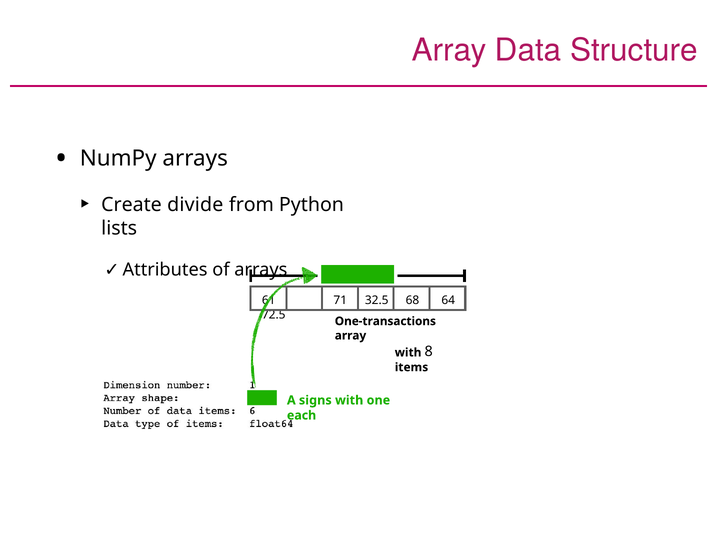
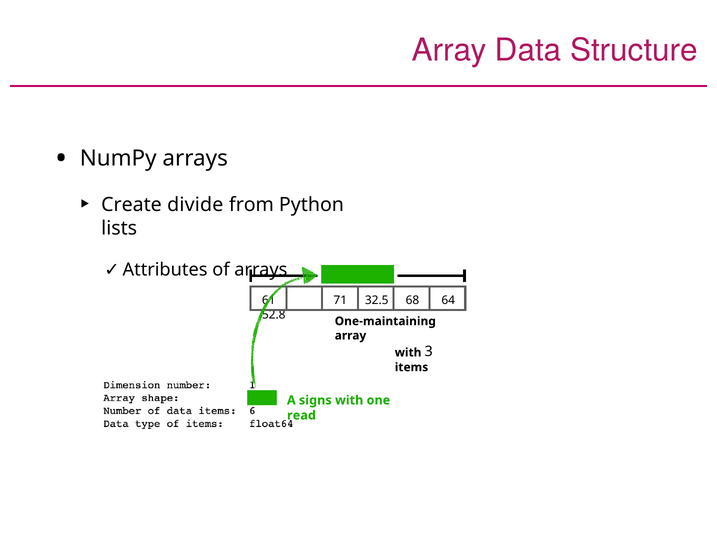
72.5: 72.5 -> 52.8
One-transactions: One-transactions -> One-maintaining
8: 8 -> 3
each: each -> read
